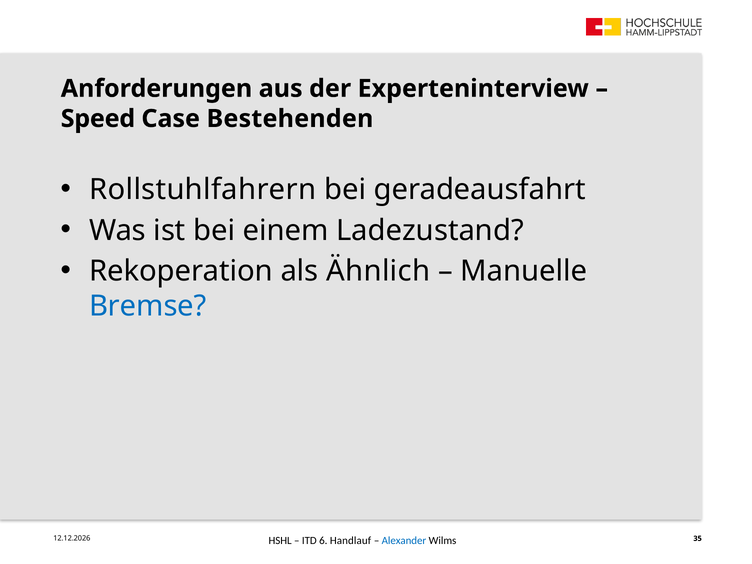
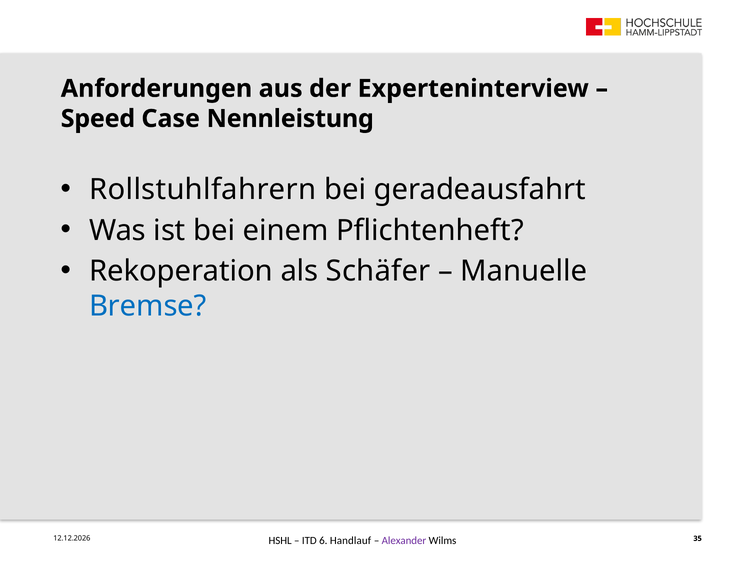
Bestehenden: Bestehenden -> Nennleistung
Ladezustand: Ladezustand -> Pflichtenheft
Ähnlich: Ähnlich -> Schäfer
Alexander colour: blue -> purple
